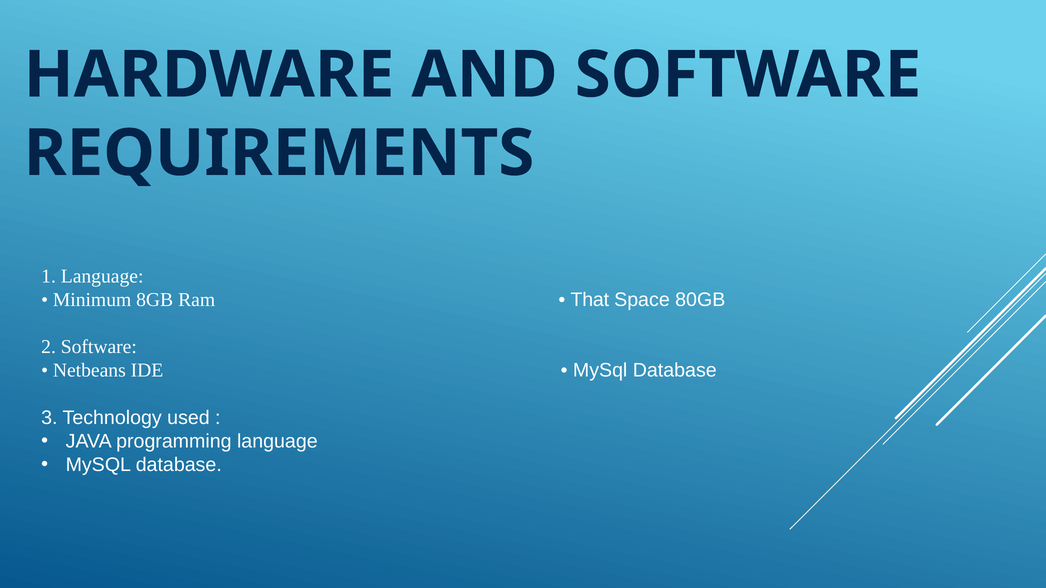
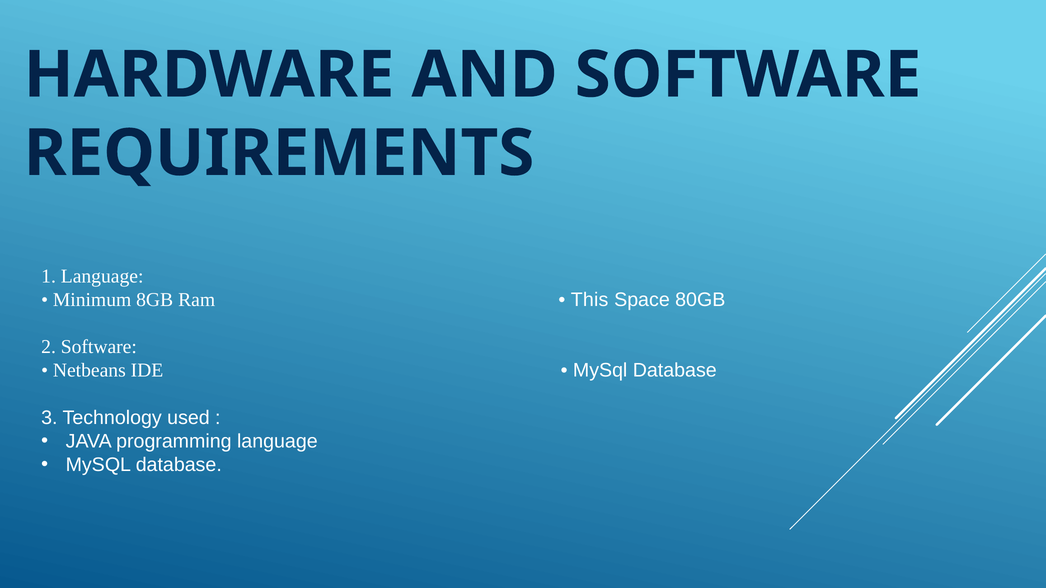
That: That -> This
